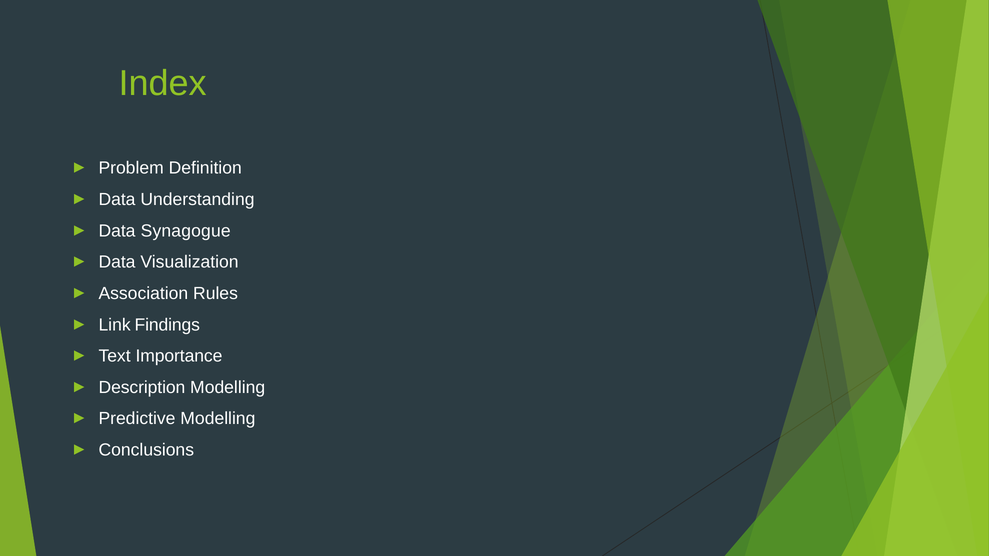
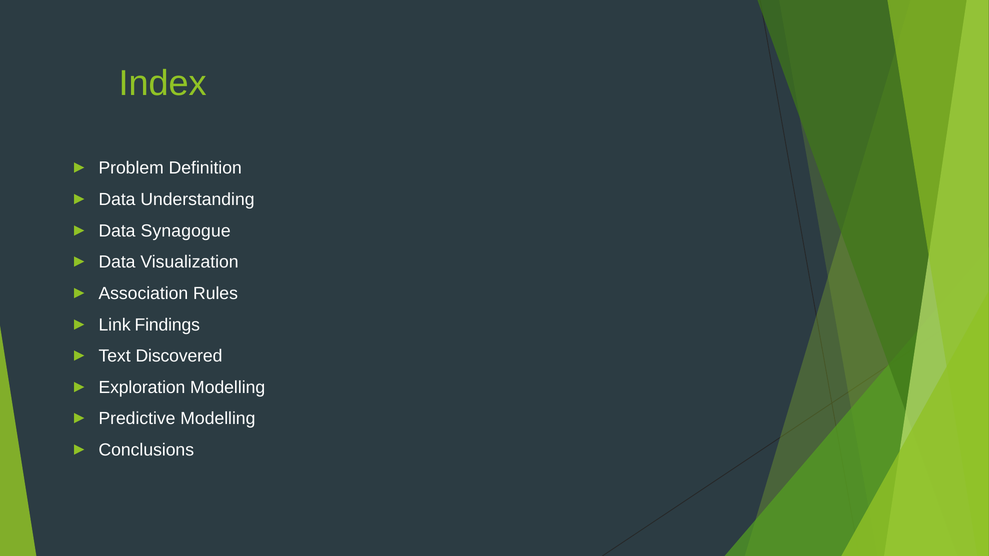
Importance: Importance -> Discovered
Description: Description -> Exploration
